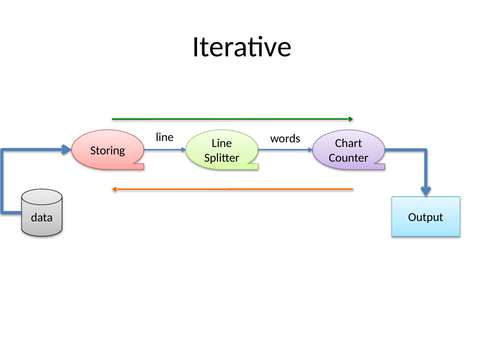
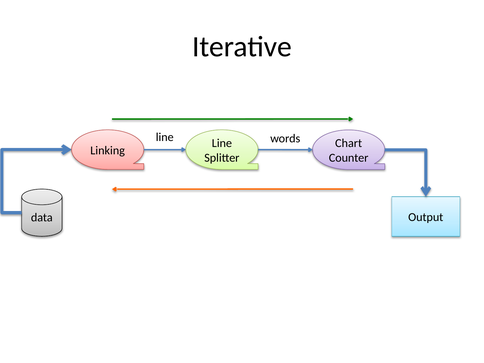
Storing: Storing -> Linking
